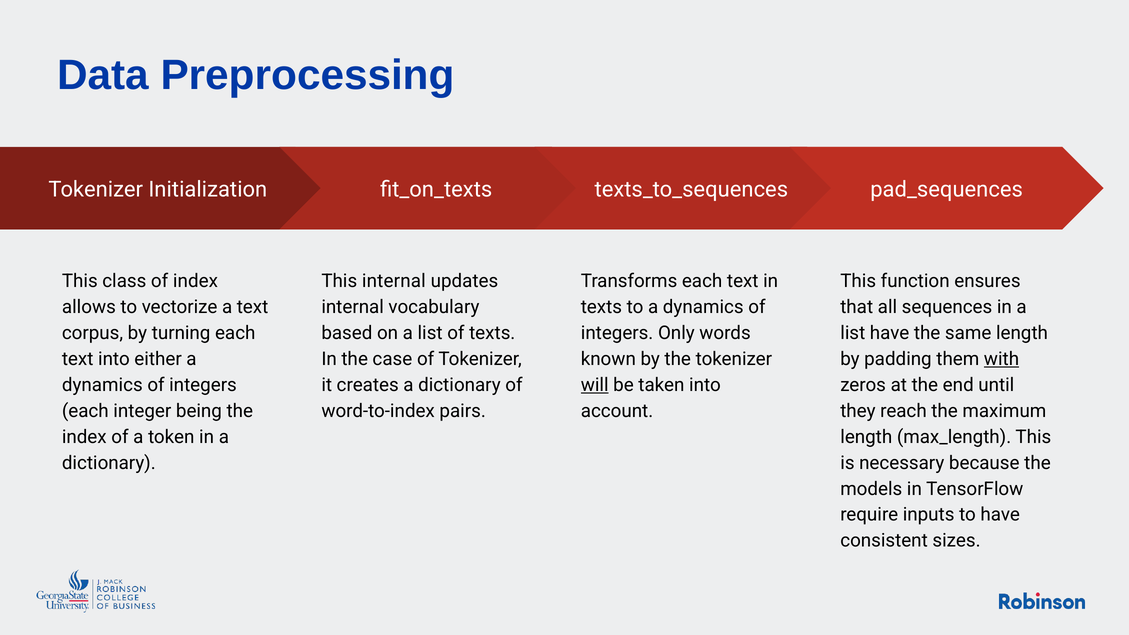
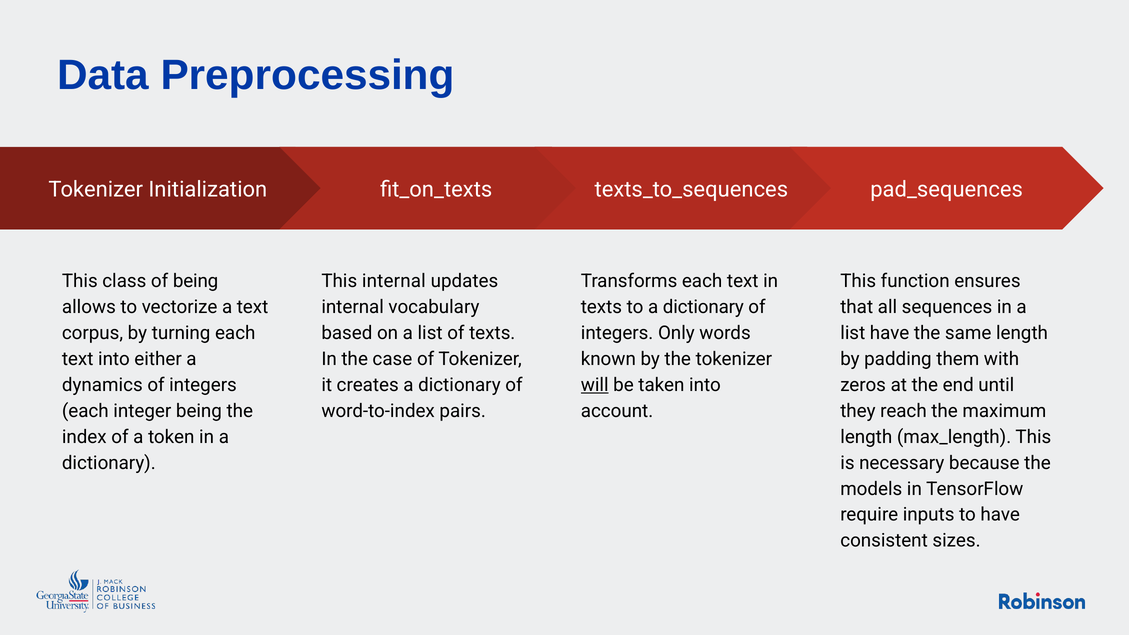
of index: index -> being
to a dynamics: dynamics -> dictionary
with underline: present -> none
